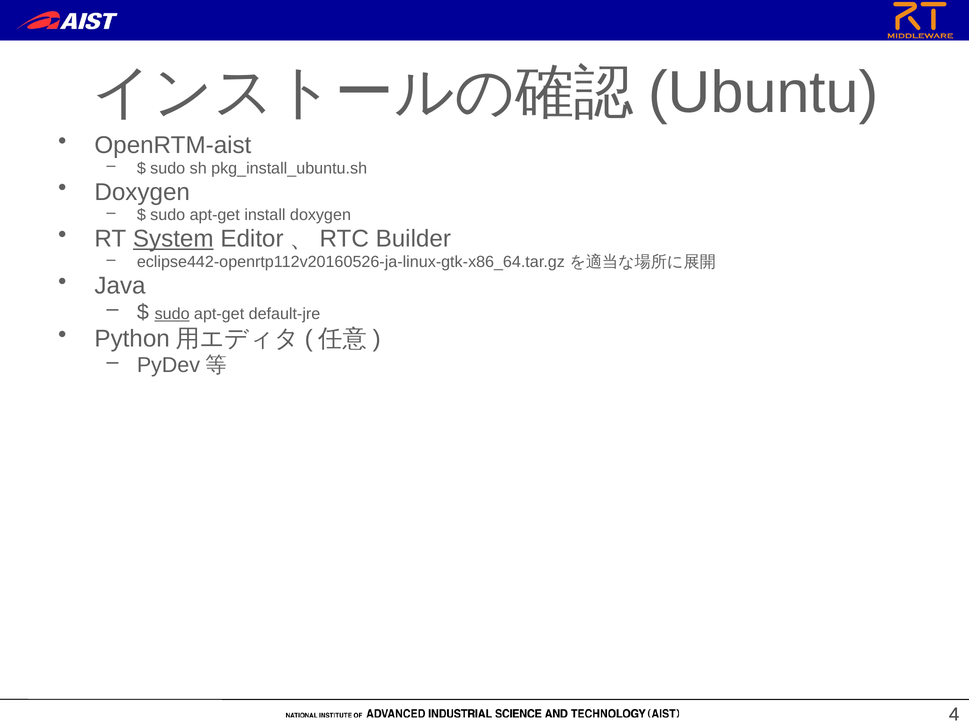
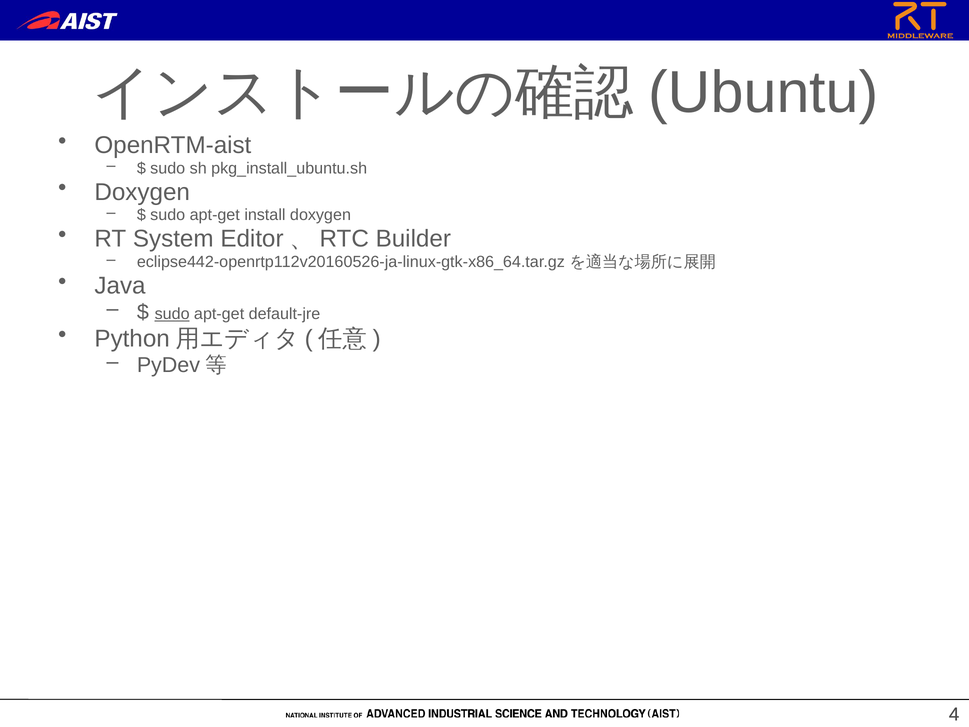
System underline: present -> none
